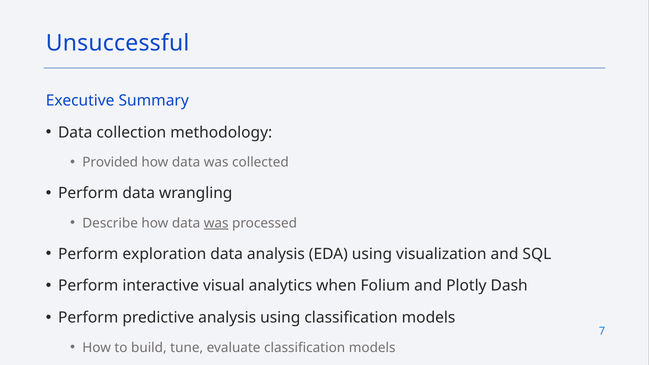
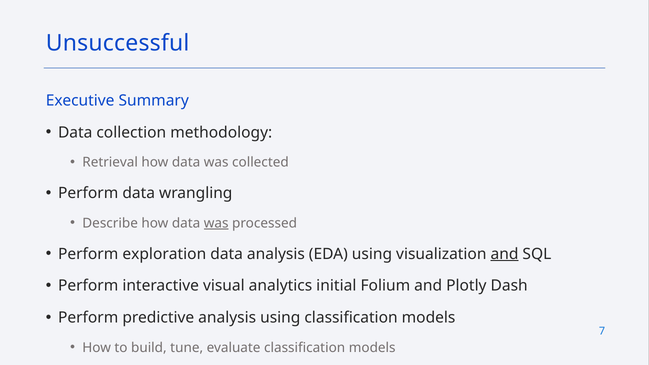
Provided: Provided -> Retrieval
and at (504, 254) underline: none -> present
when: when -> initial
